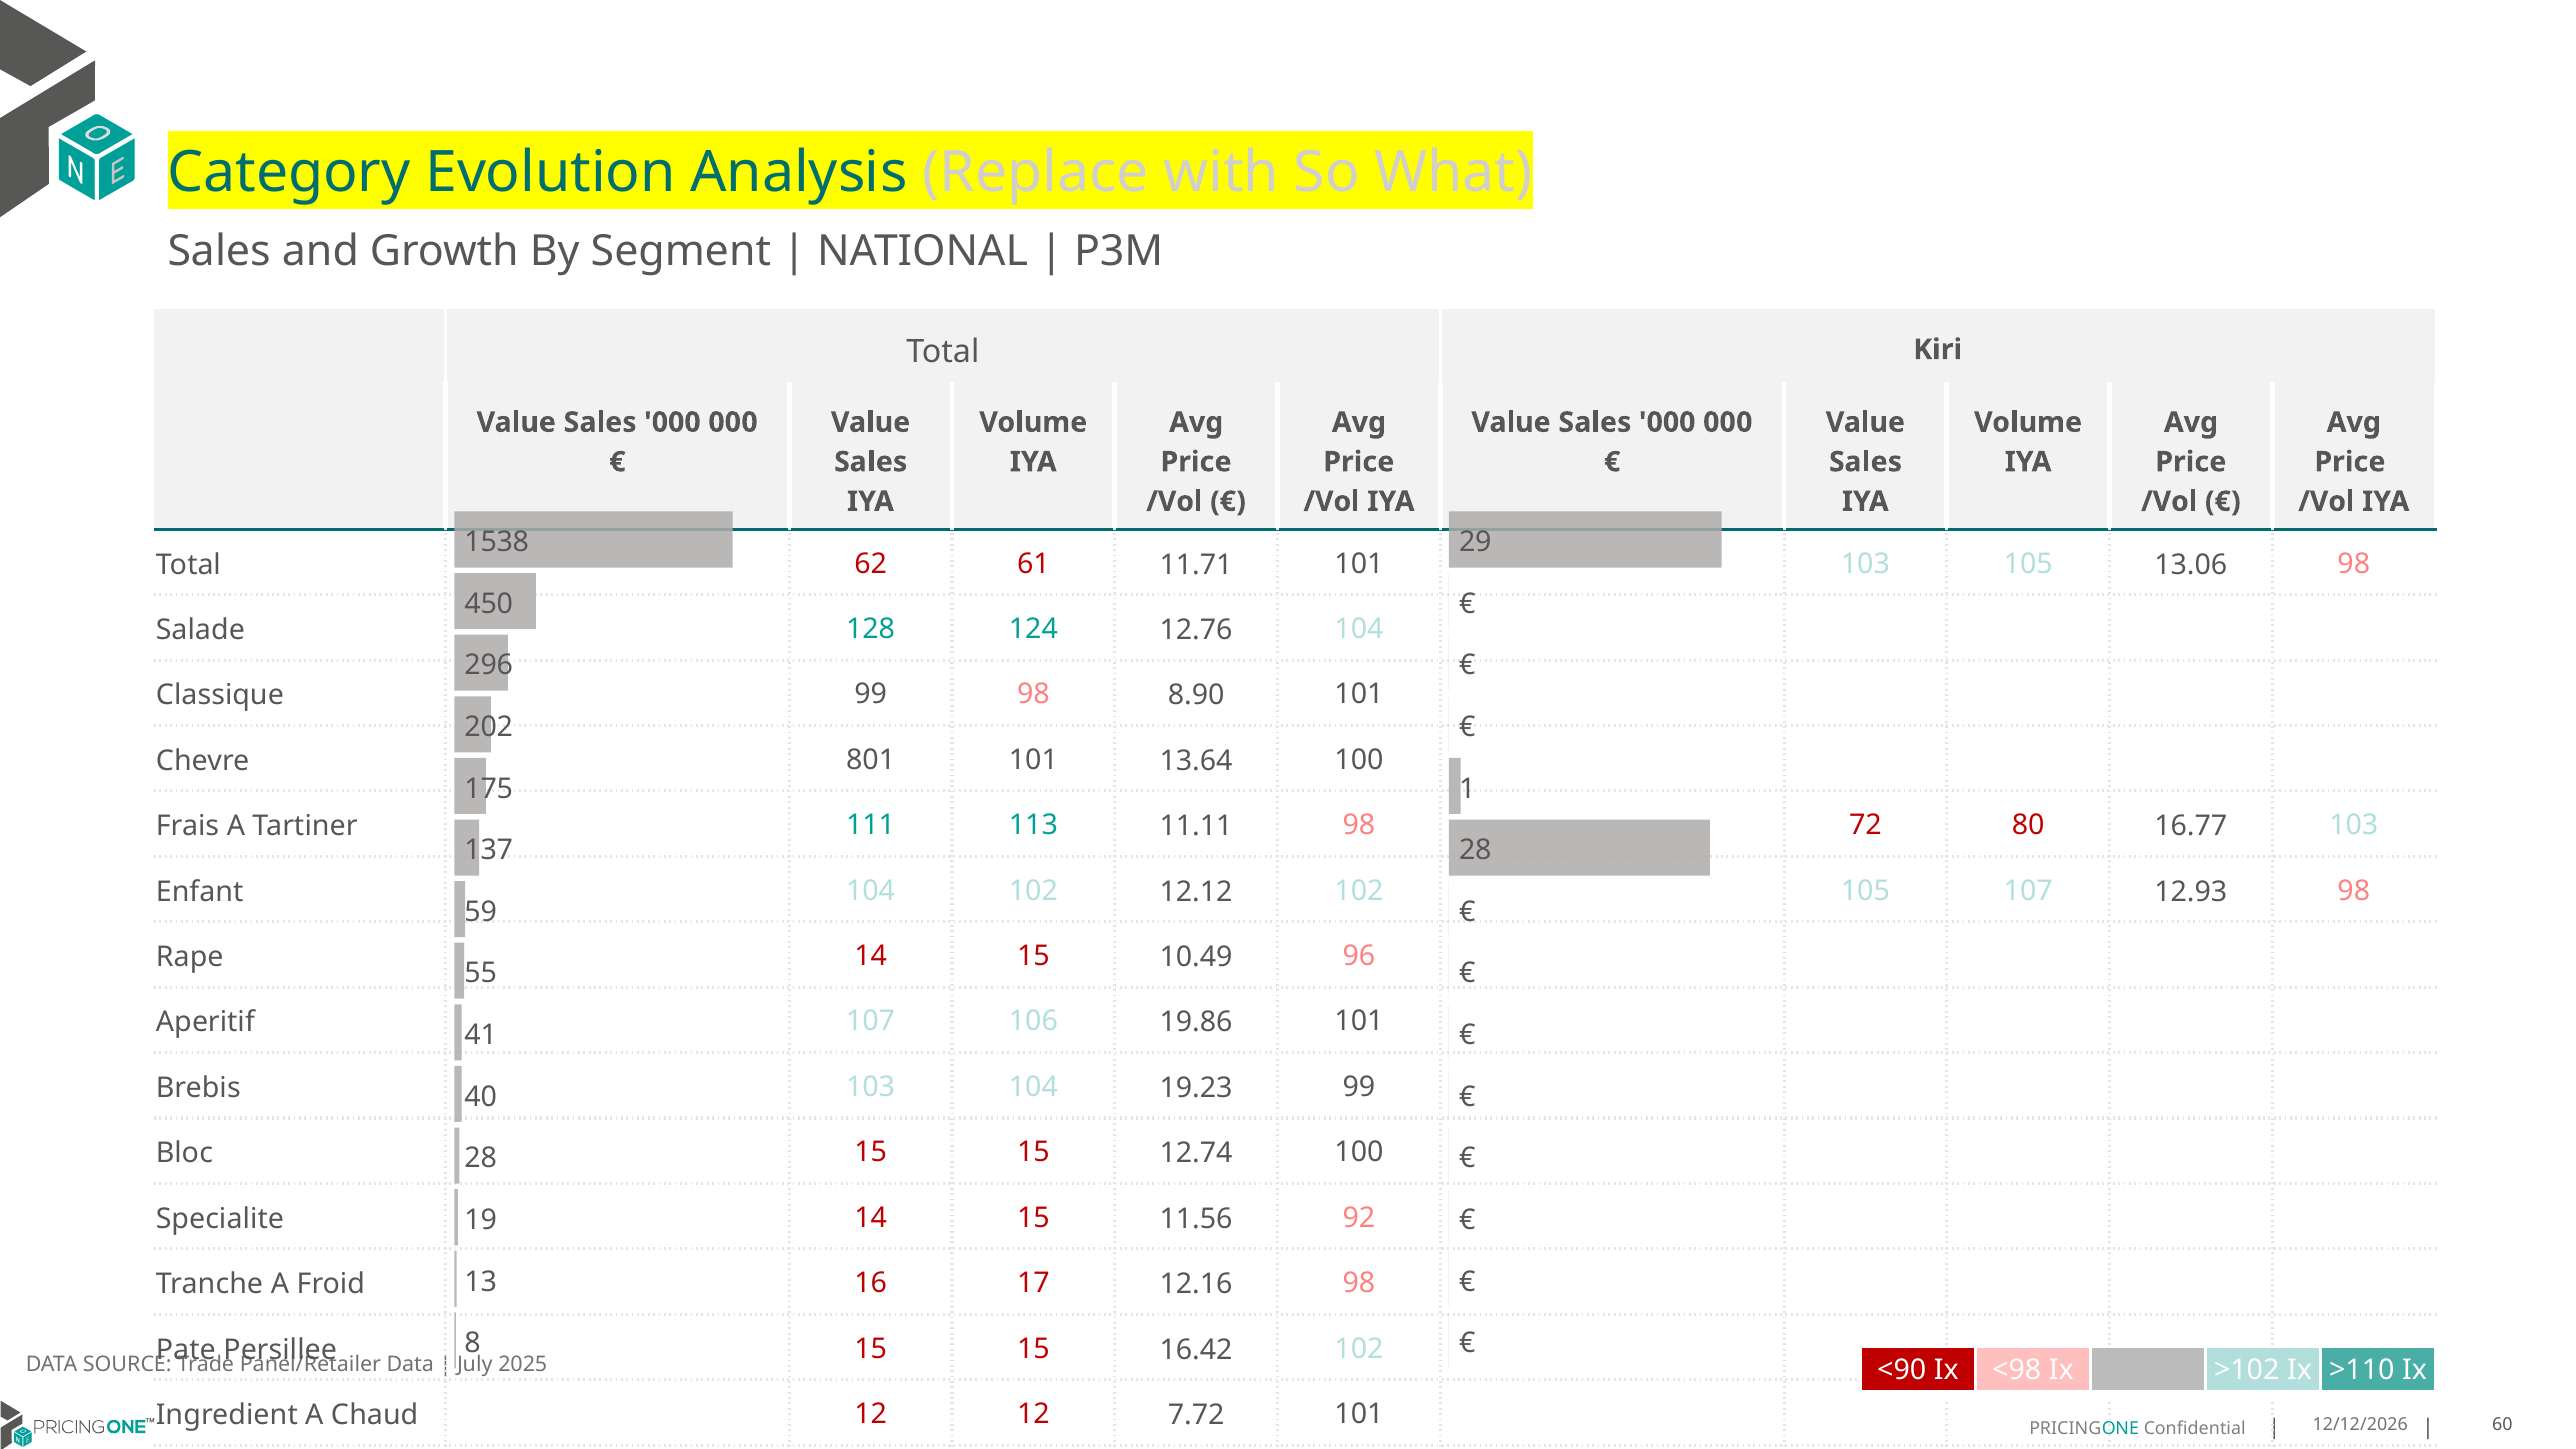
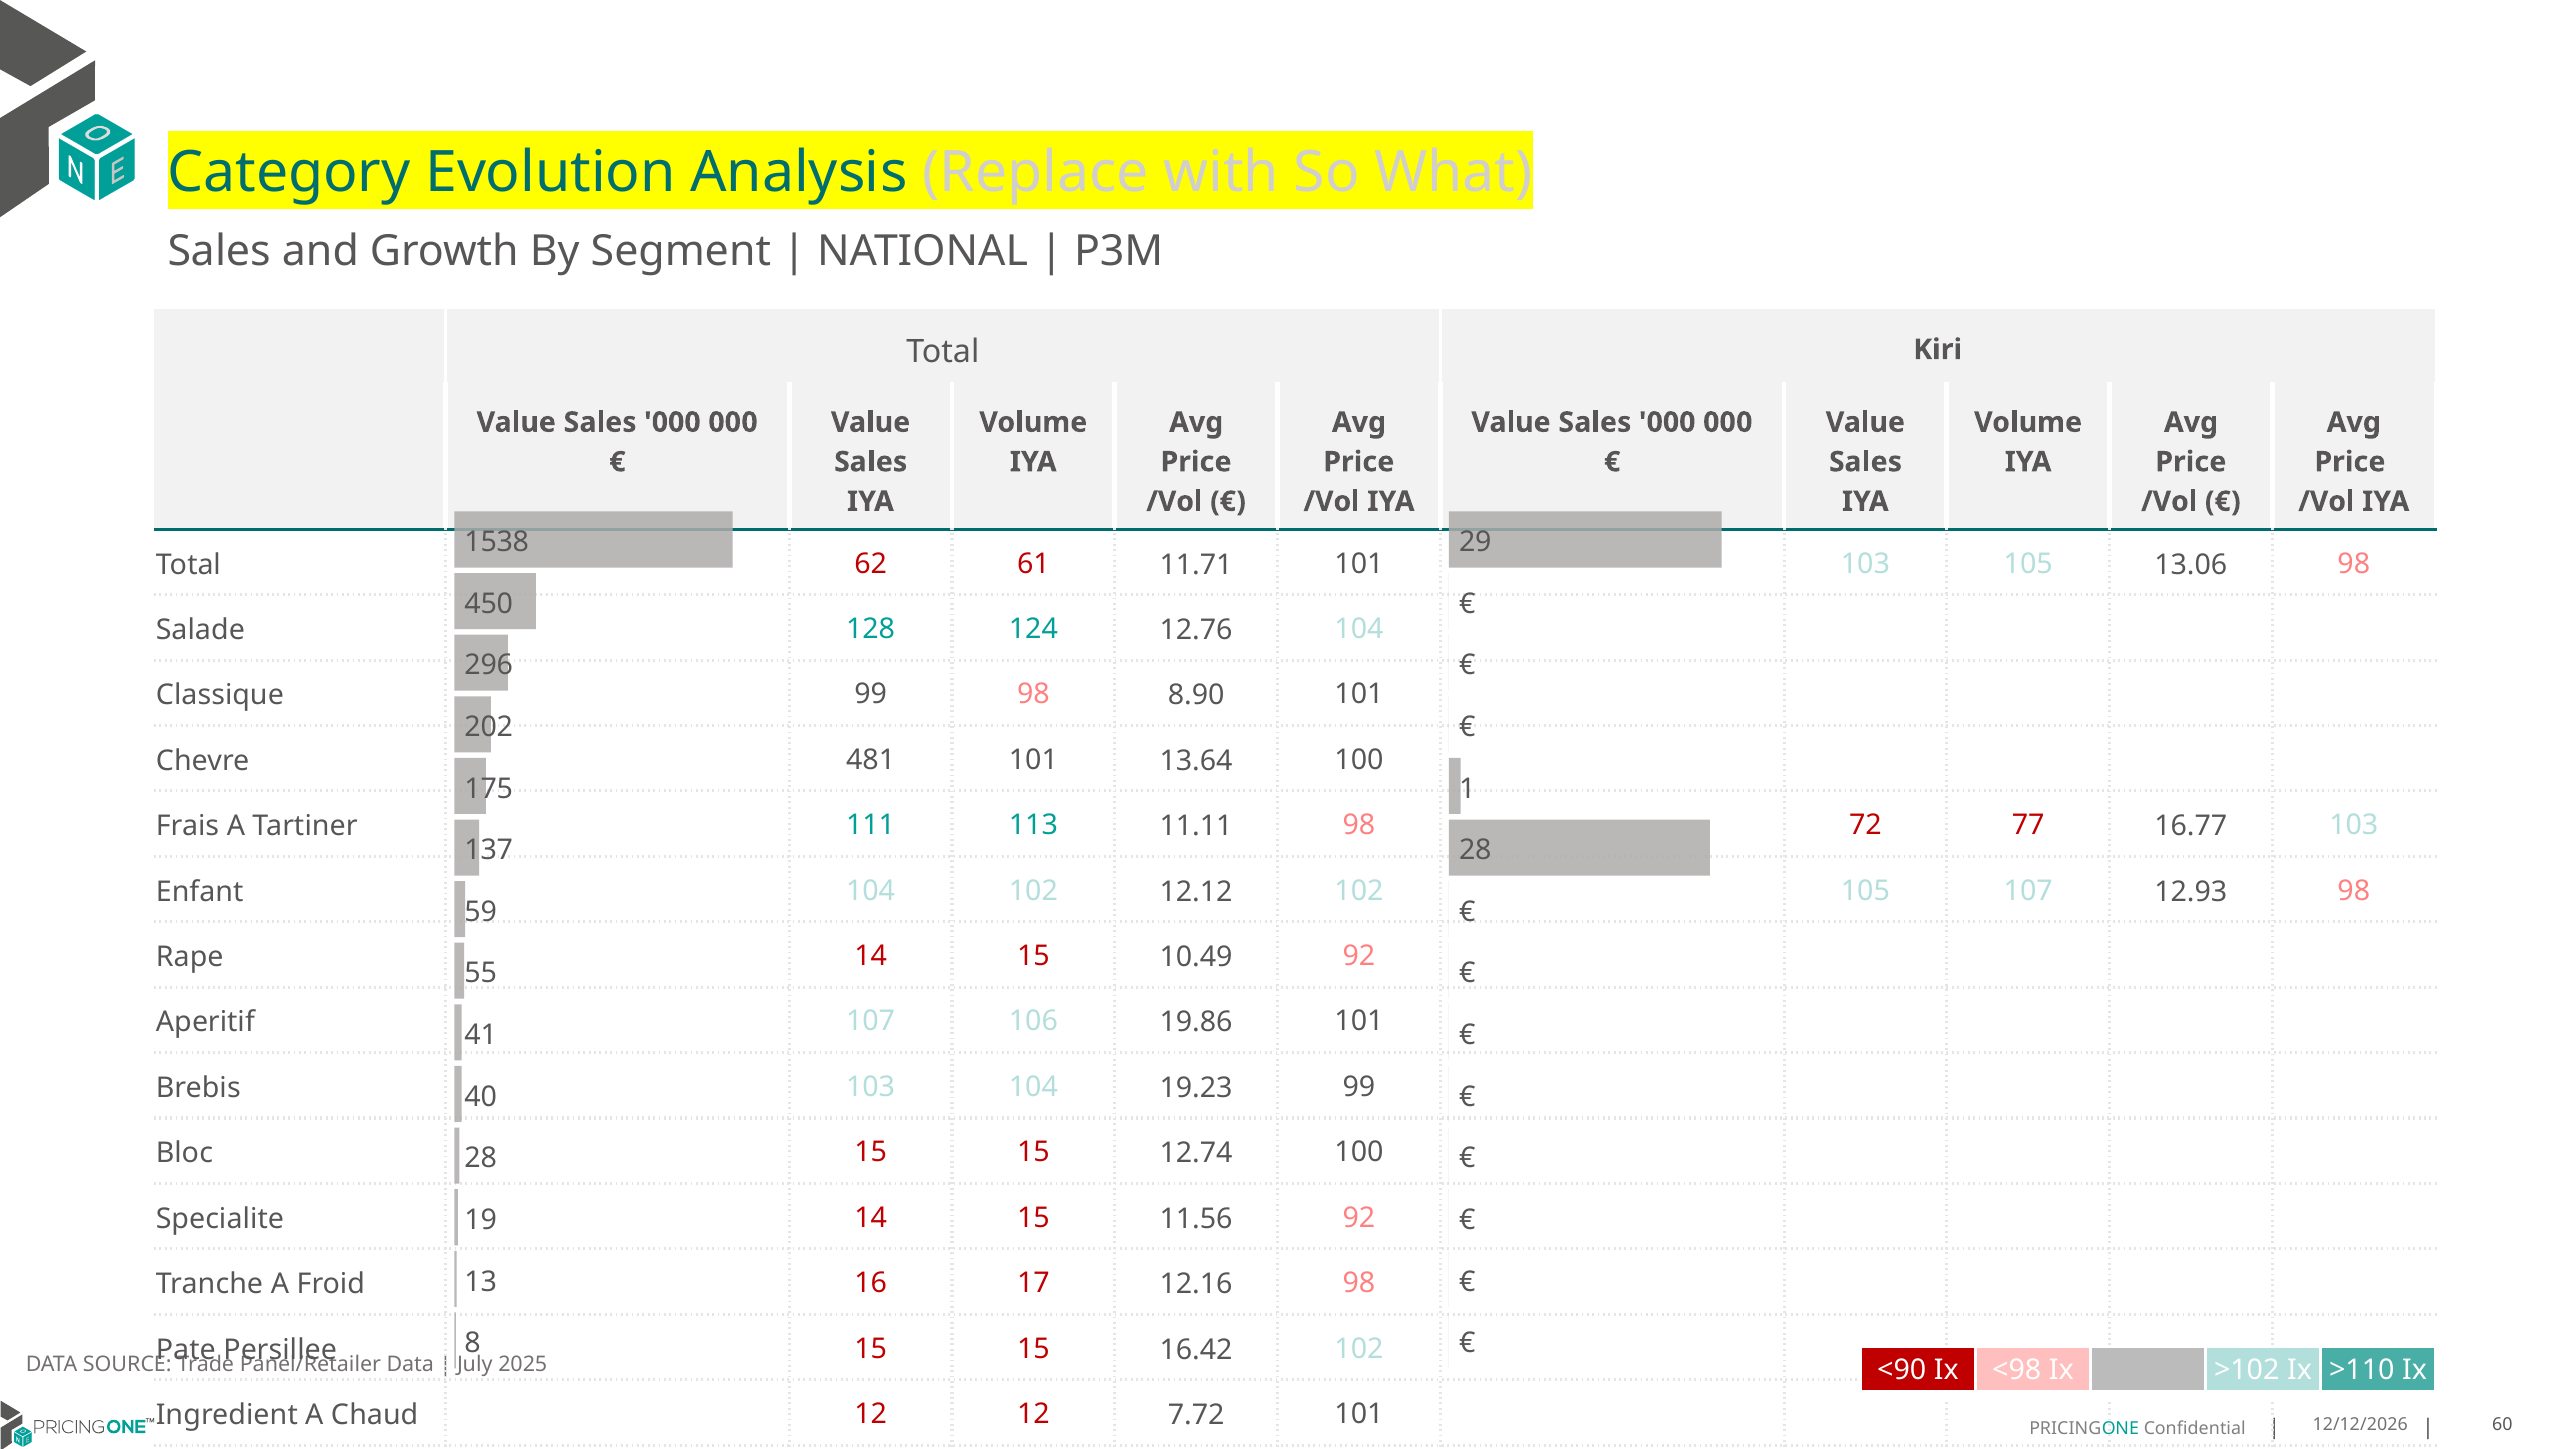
801: 801 -> 481
80: 80 -> 77
10.49 96: 96 -> 92
